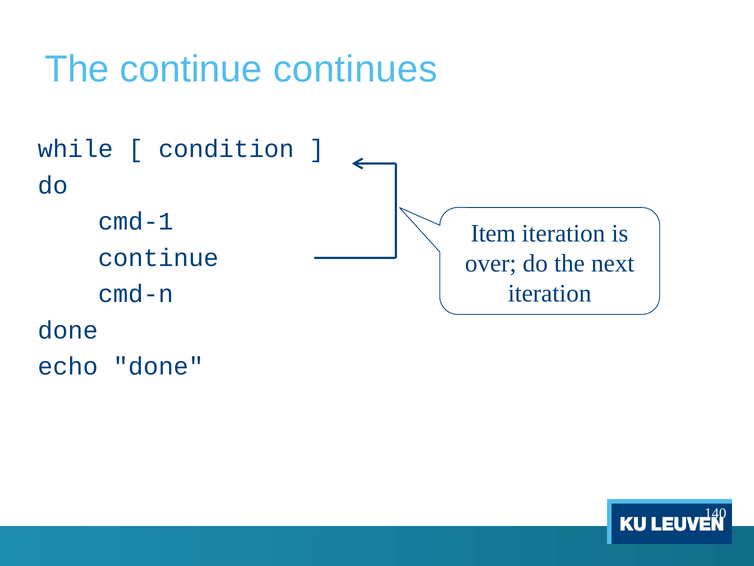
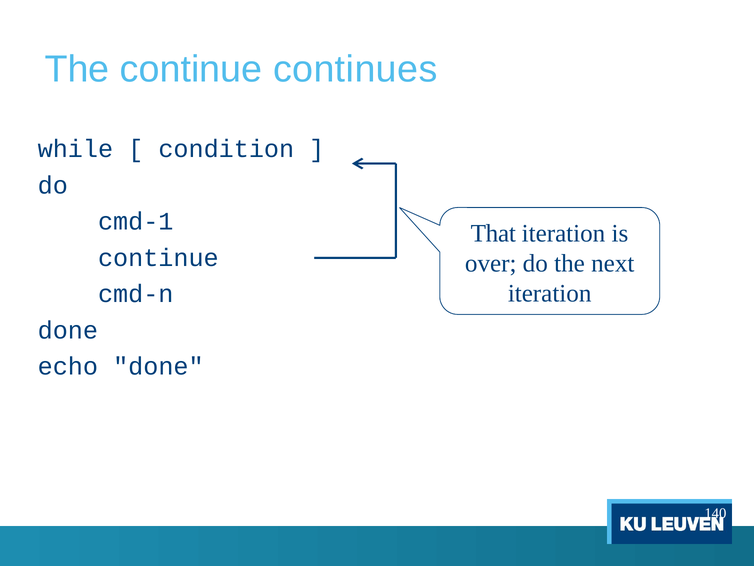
Item: Item -> That
